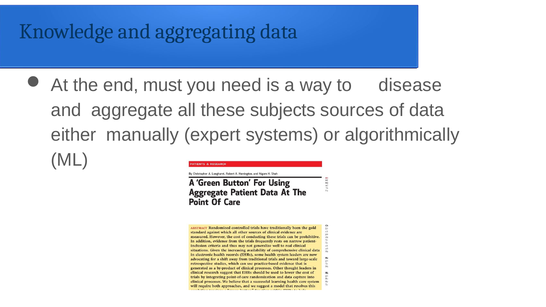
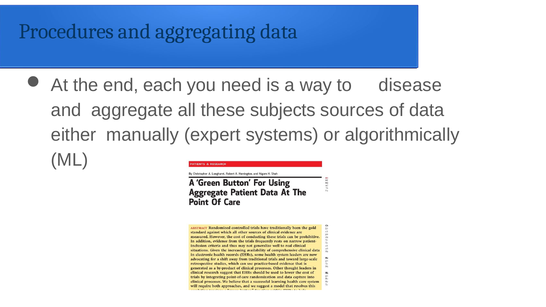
Knowledge: Knowledge -> Procedures
must: must -> each
